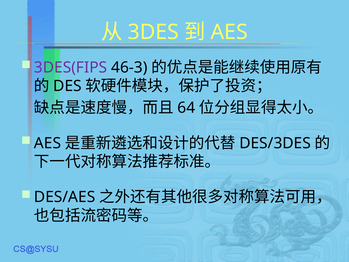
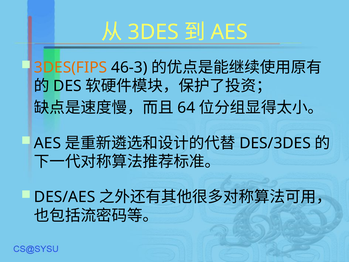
3DES(FIPS colour: purple -> orange
